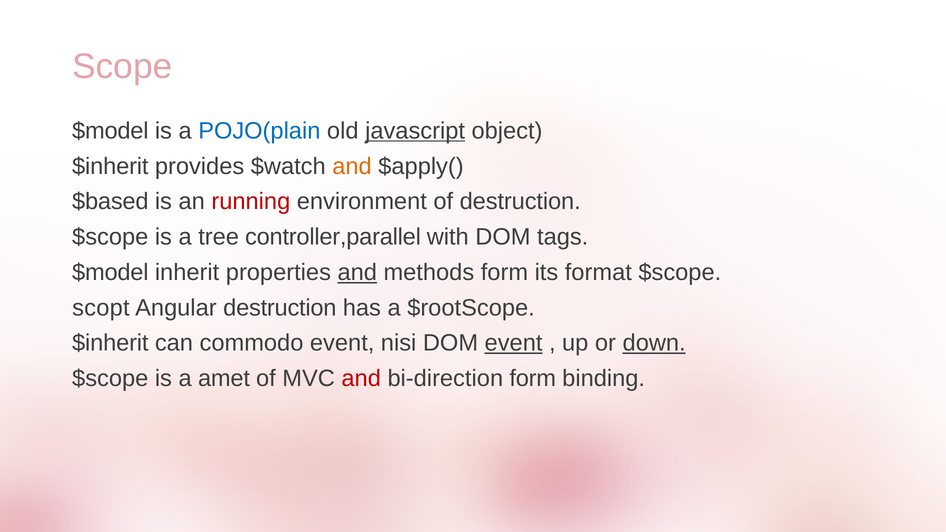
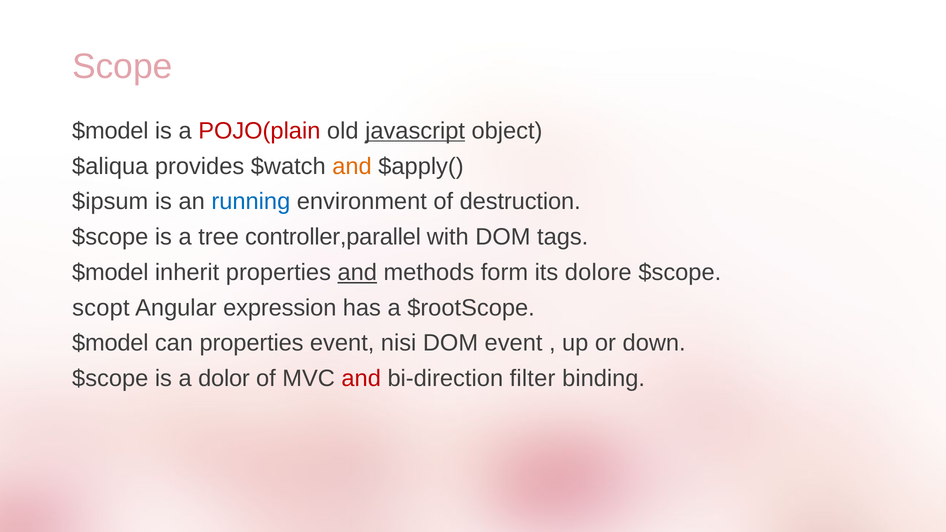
POJO(plain colour: blue -> red
$inherit at (110, 166): $inherit -> $aliqua
$based: $based -> $ipsum
running colour: red -> blue
format: format -> dolore
Angular destruction: destruction -> expression
$inherit at (110, 343): $inherit -> $model
can commodo: commodo -> properties
event at (514, 343) underline: present -> none
down underline: present -> none
amet: amet -> dolor
bi-direction form: form -> filter
